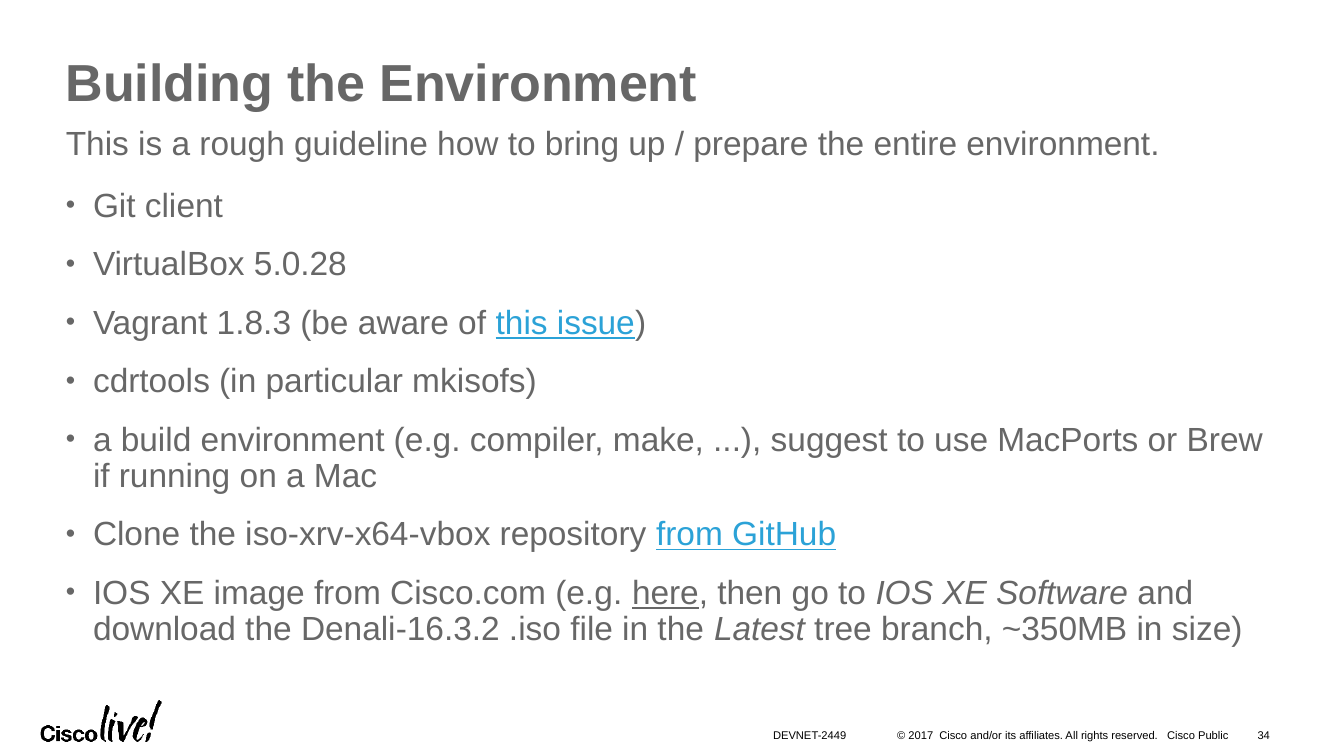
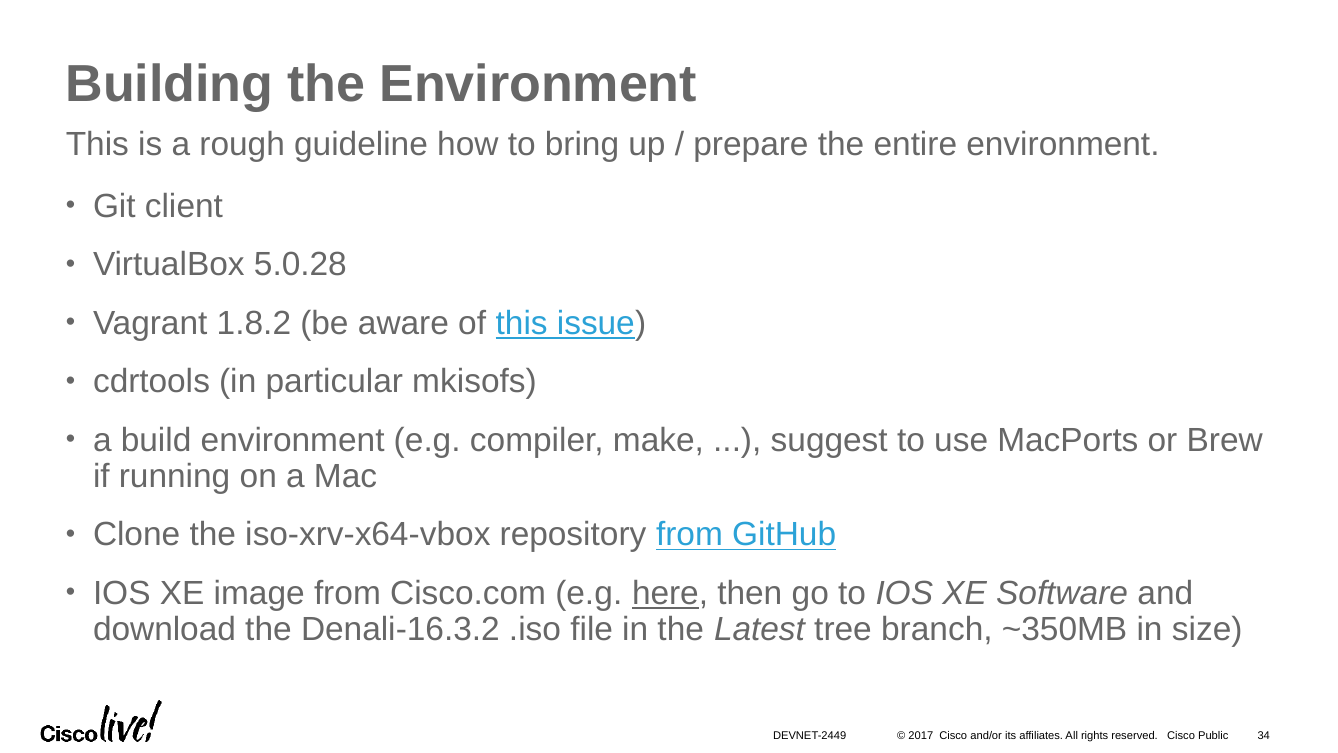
1.8.3: 1.8.3 -> 1.8.2
